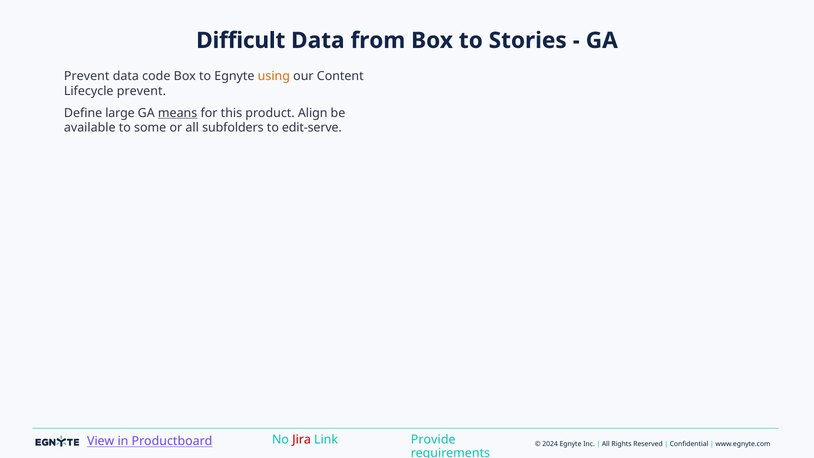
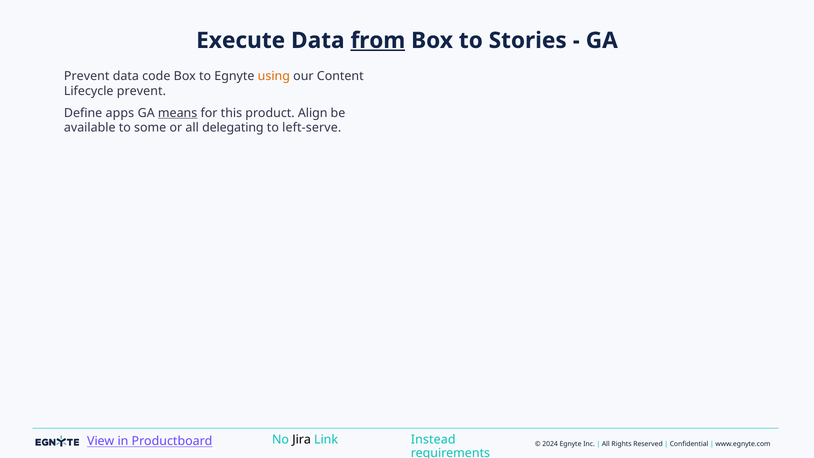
Difficult: Difficult -> Execute
from underline: none -> present
large: large -> apps
subfolders: subfolders -> delegating
edit-serve: edit-serve -> left-serve
Jira colour: red -> black
Provide: Provide -> Instead
